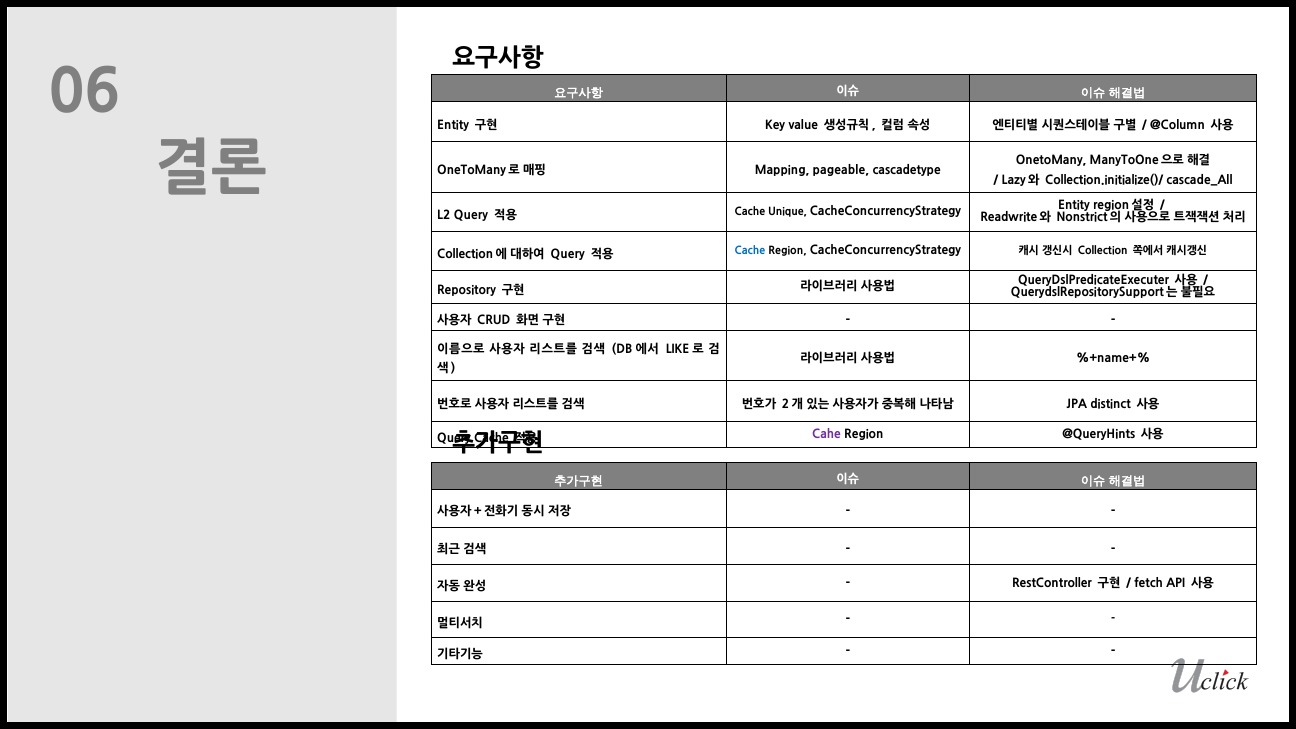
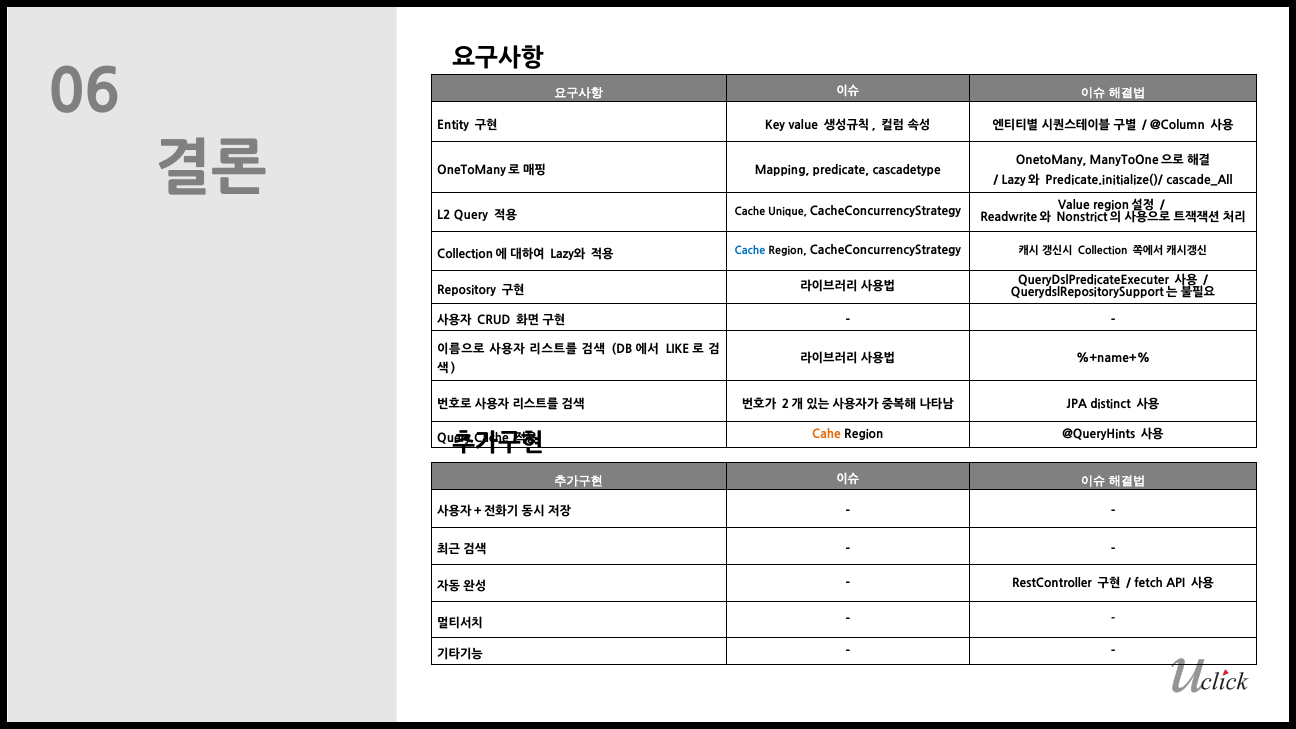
pageable: pageable -> predicate
Collection.initialize()/: Collection.initialize()/ -> Predicate.initialize()/
Entity at (1074, 206): Entity -> Value
Query at (568, 255): Query -> Lazy와
Cahe colour: purple -> orange
